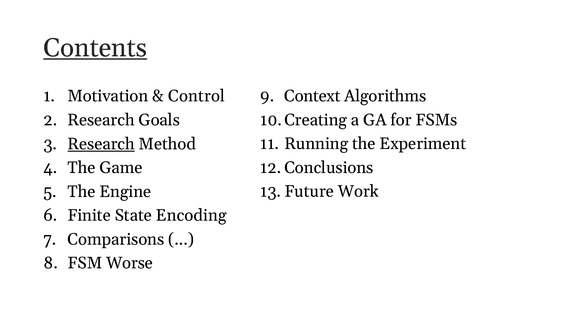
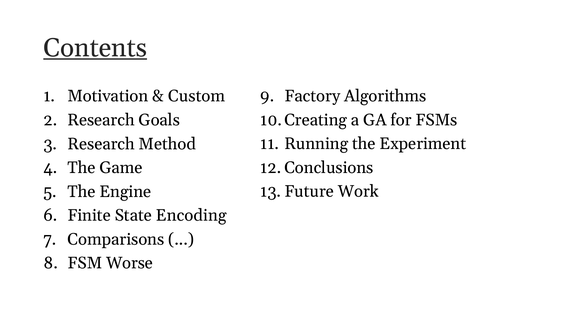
Context: Context -> Factory
Control: Control -> Custom
Research at (101, 144) underline: present -> none
